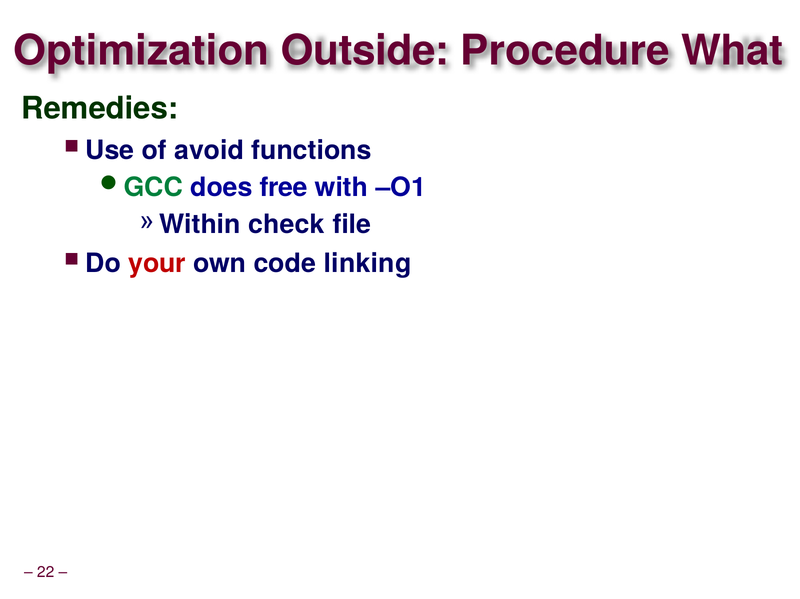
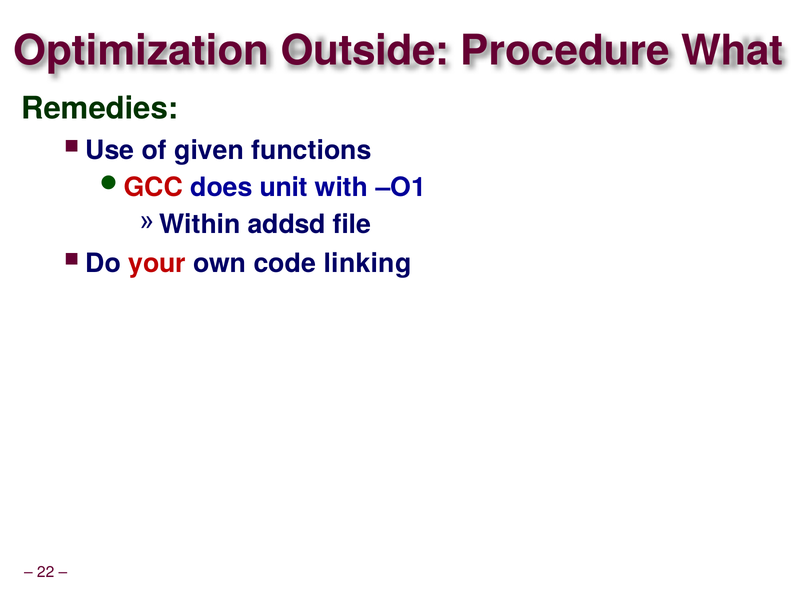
avoid: avoid -> given
GCC colour: green -> red
free: free -> unit
check: check -> addsd
